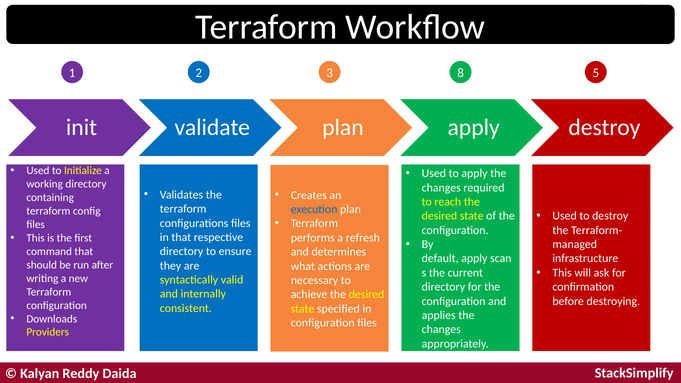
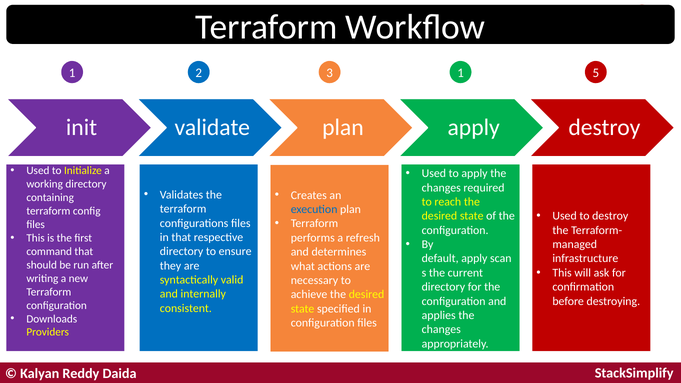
3 8: 8 -> 1
